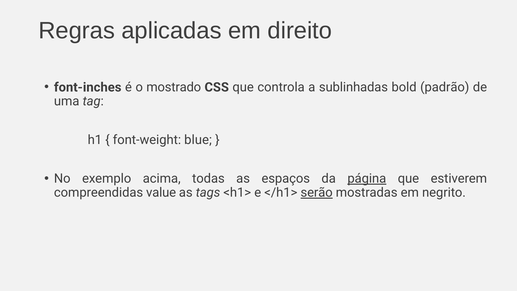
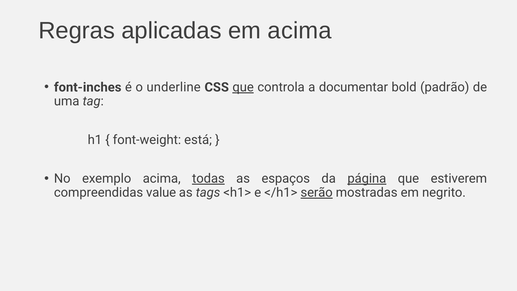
em direito: direito -> acima
mostrado: mostrado -> underline
que at (243, 87) underline: none -> present
sublinhadas: sublinhadas -> documentar
blue: blue -> está
todas underline: none -> present
